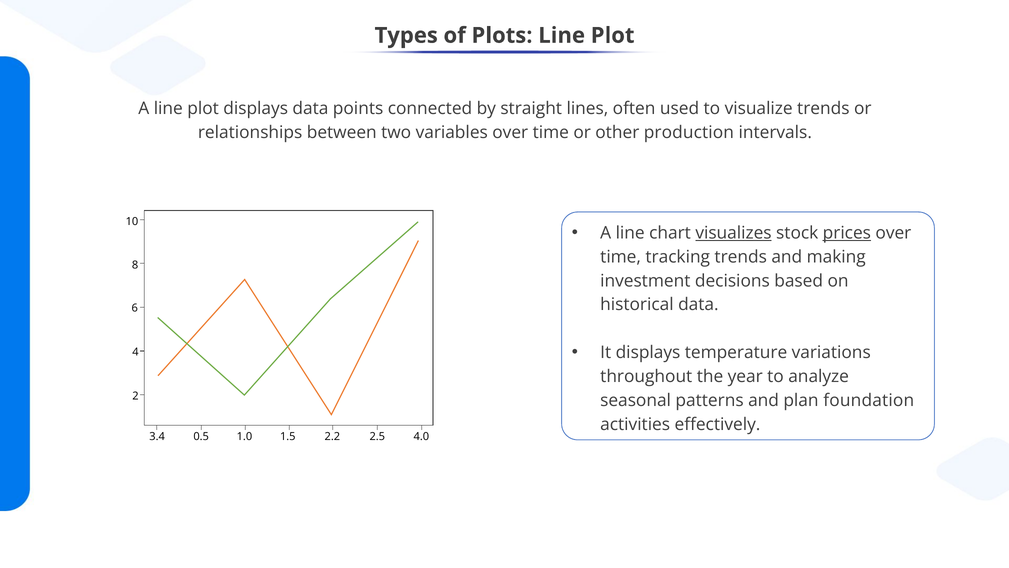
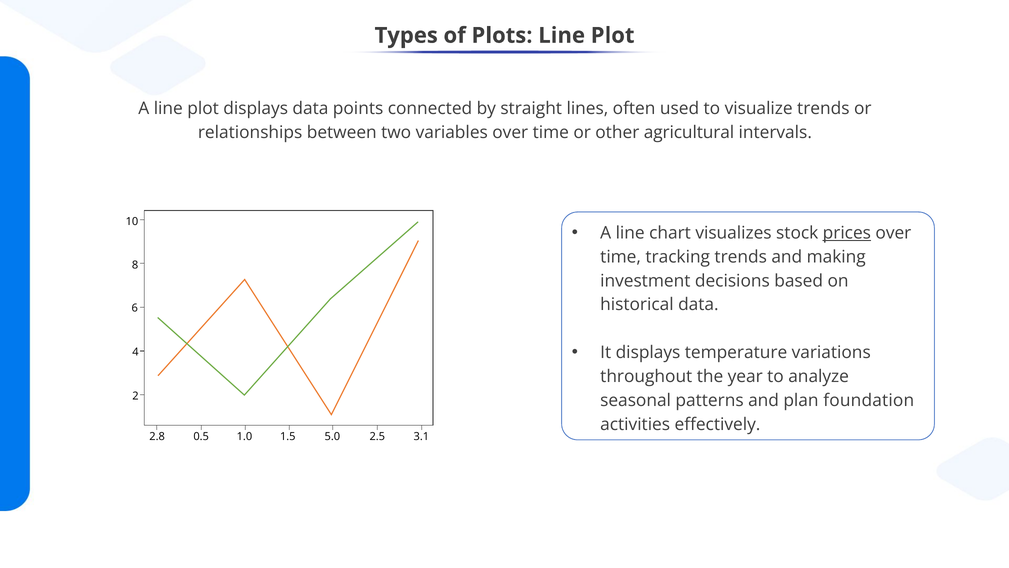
production: production -> agricultural
visualizes underline: present -> none
3.4: 3.4 -> 2.8
2.2: 2.2 -> 5.0
4.0: 4.0 -> 3.1
